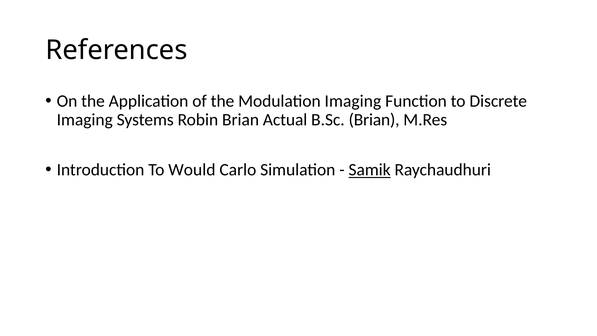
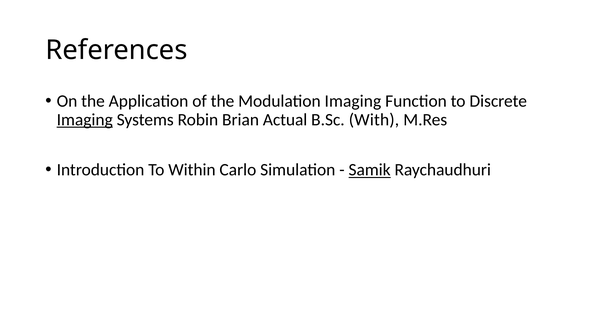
Imaging at (85, 120) underline: none -> present
B.Sc Brian: Brian -> With
Would: Would -> Within
